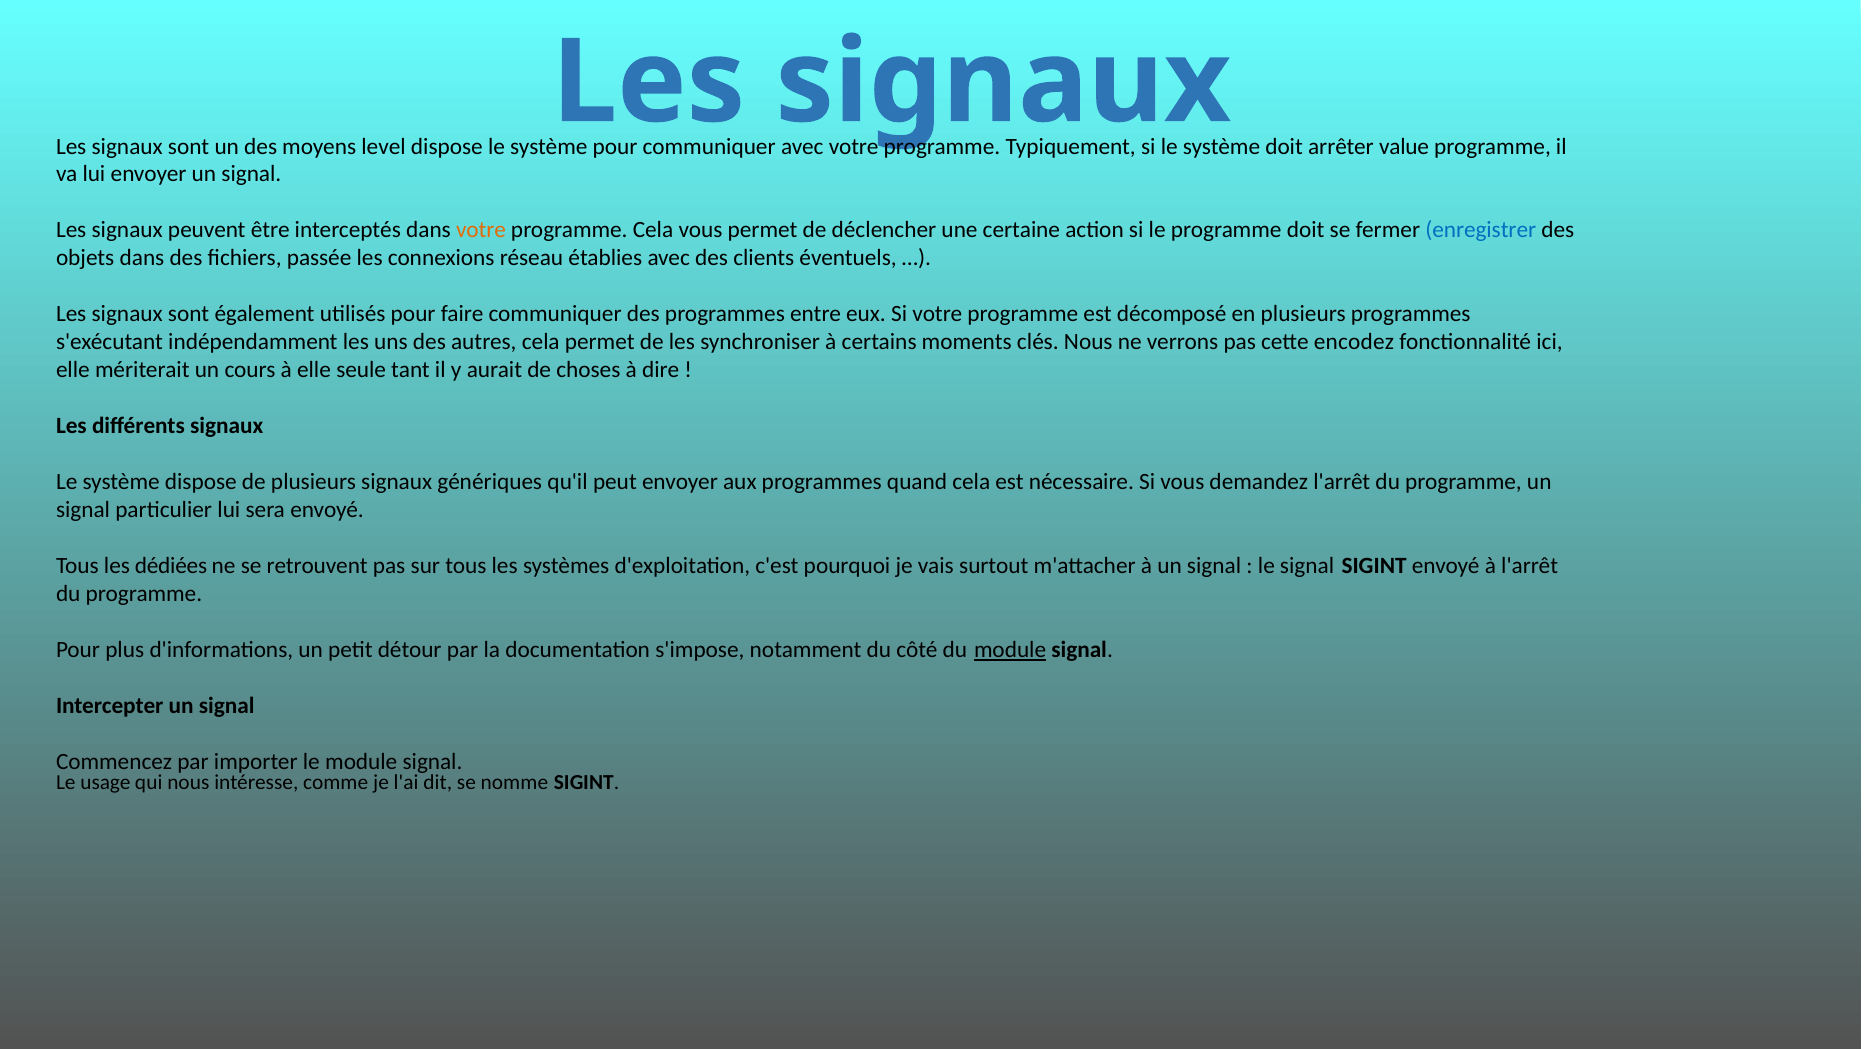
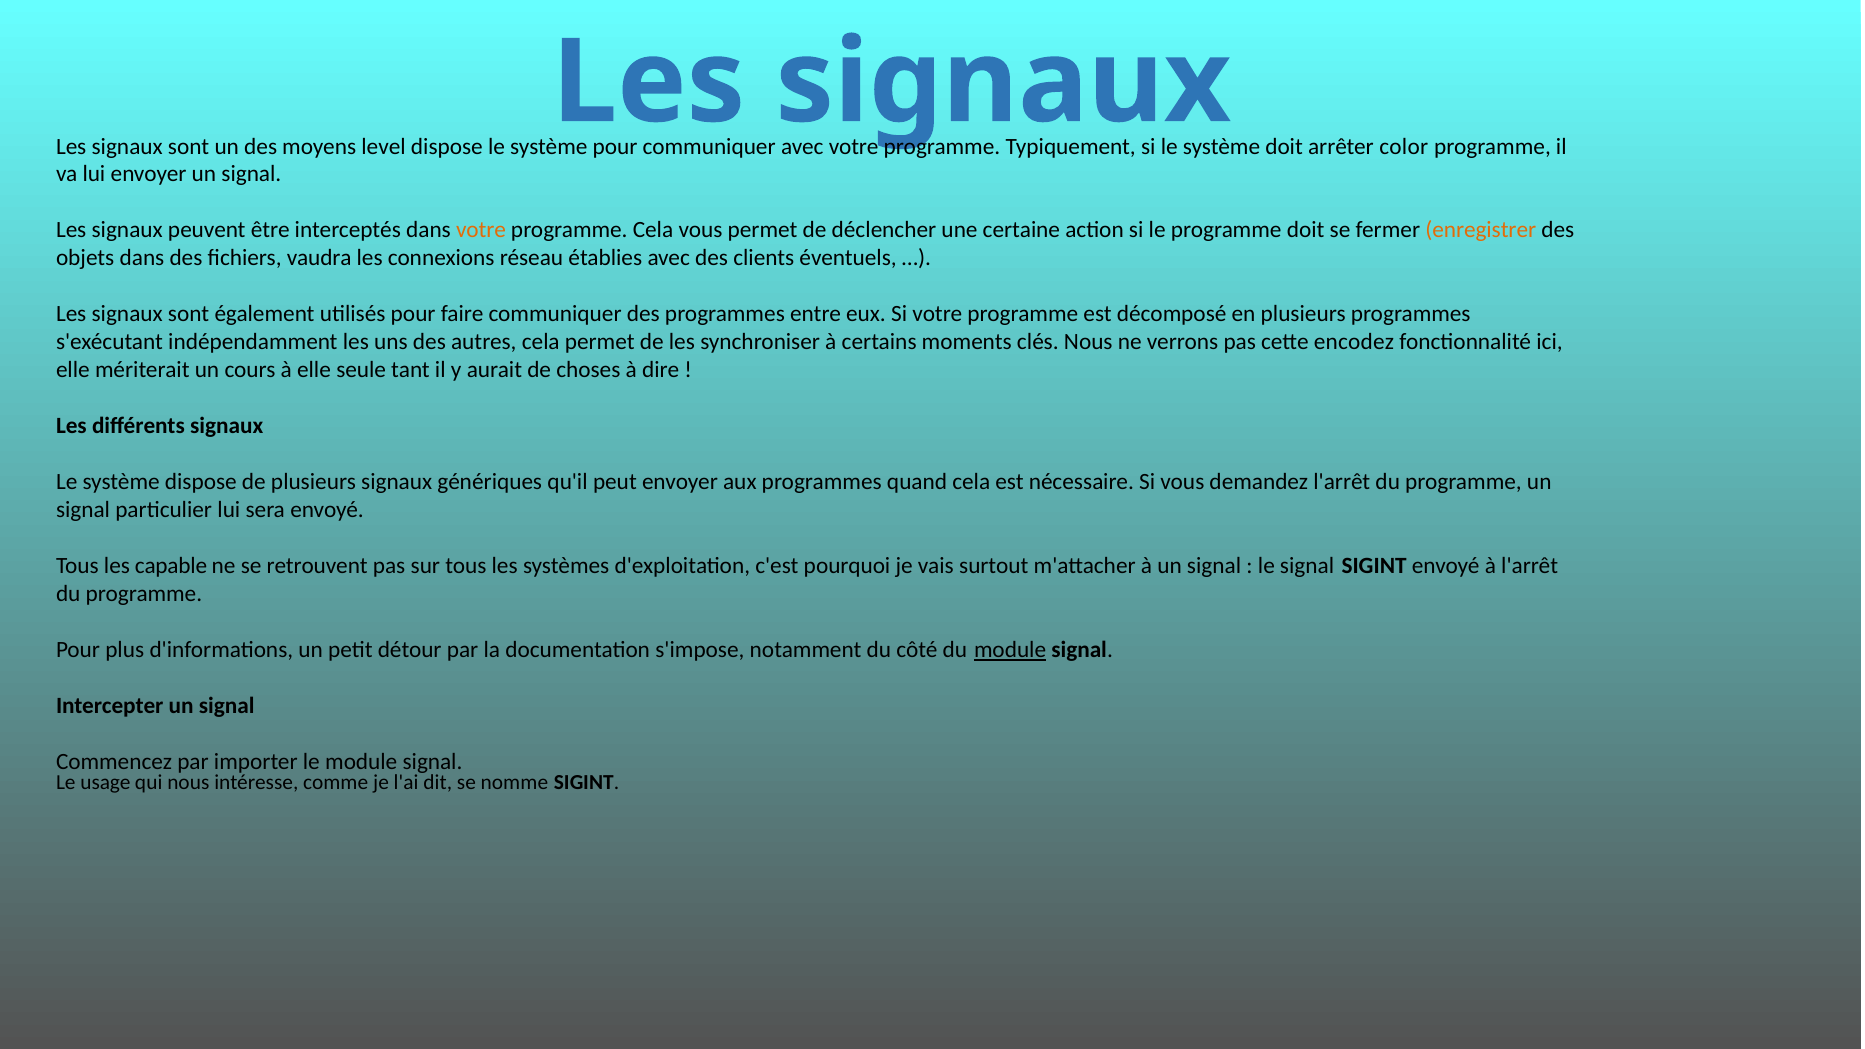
value: value -> color
enregistrer colour: blue -> orange
passée: passée -> vaudra
dédiées: dédiées -> capable
